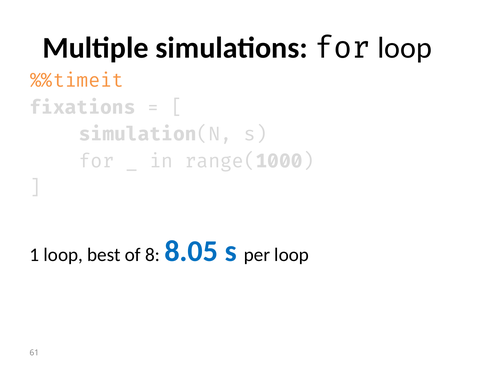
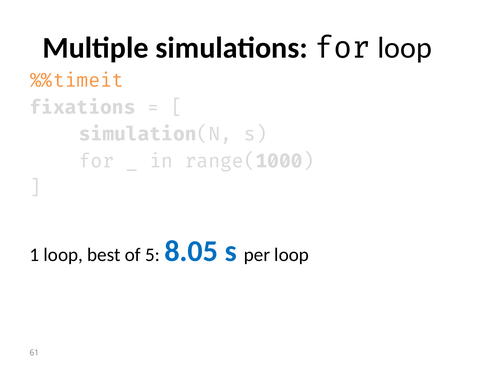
8: 8 -> 5
